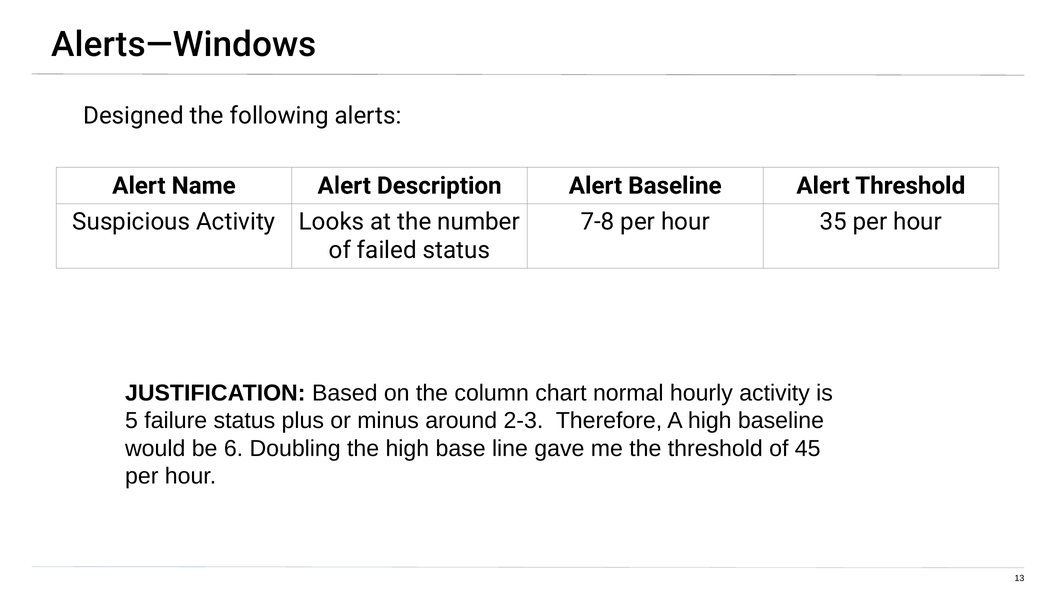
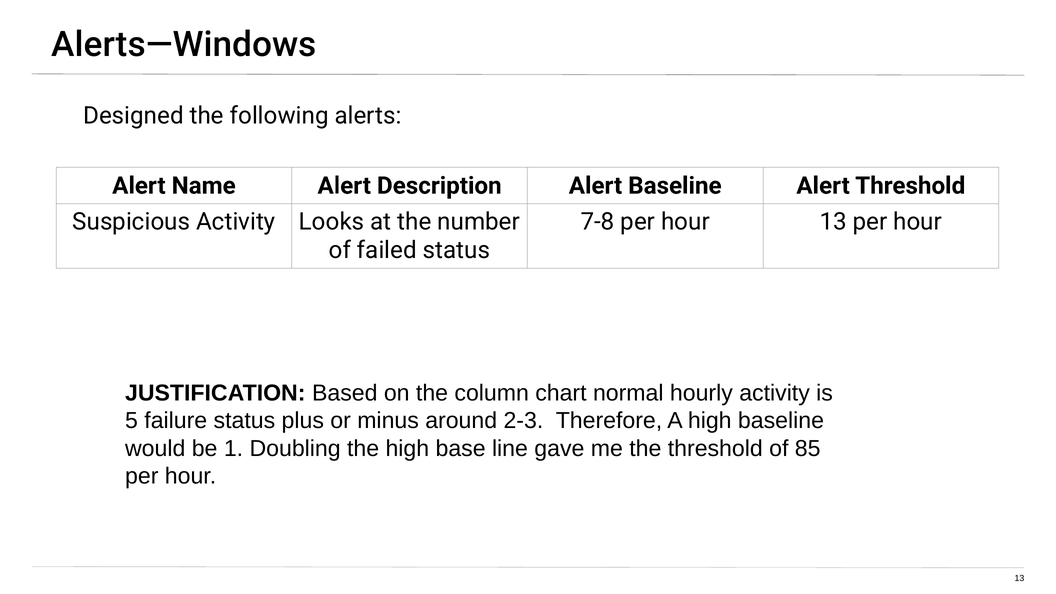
hour 35: 35 -> 13
6: 6 -> 1
45: 45 -> 85
